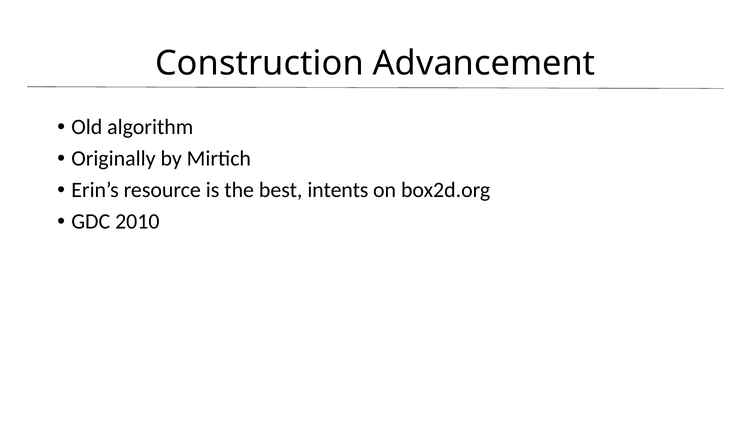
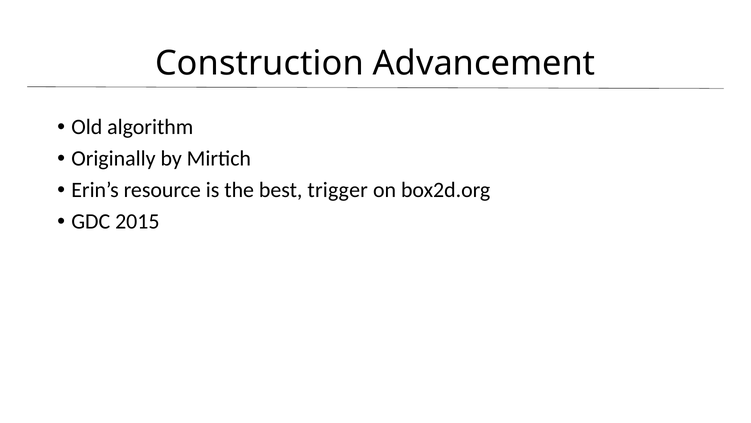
intents: intents -> trigger
2010: 2010 -> 2015
